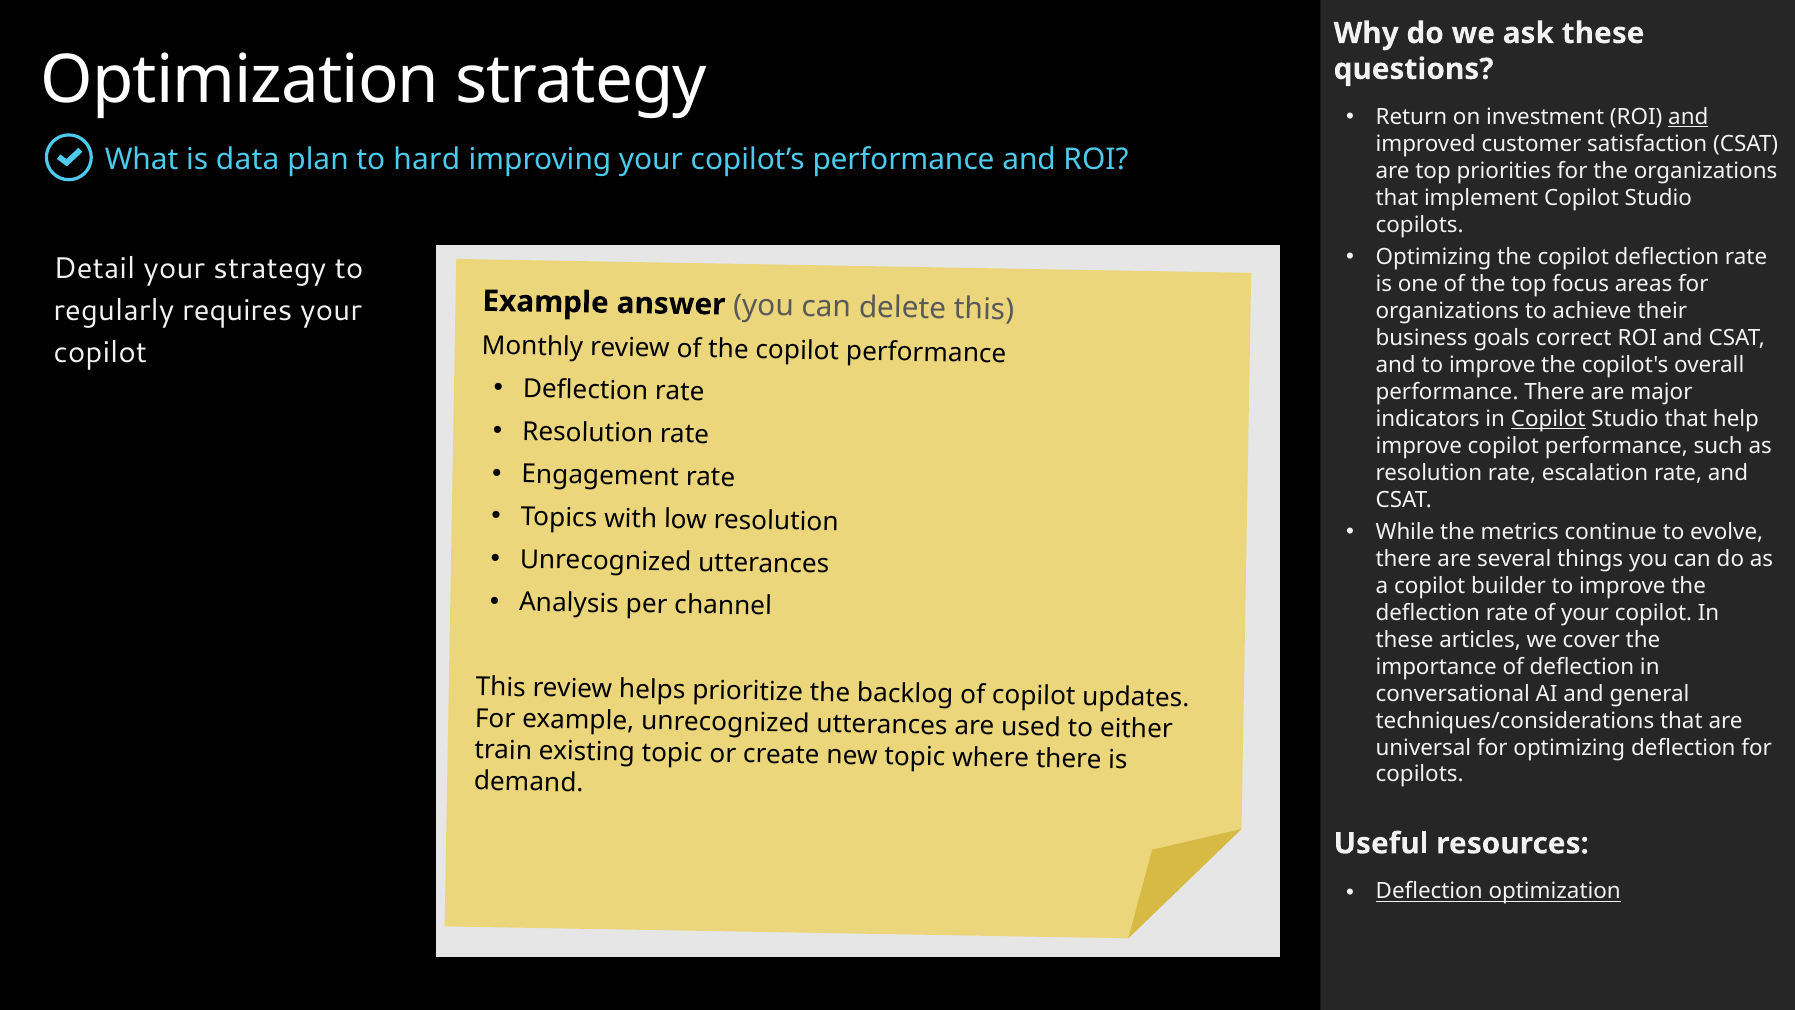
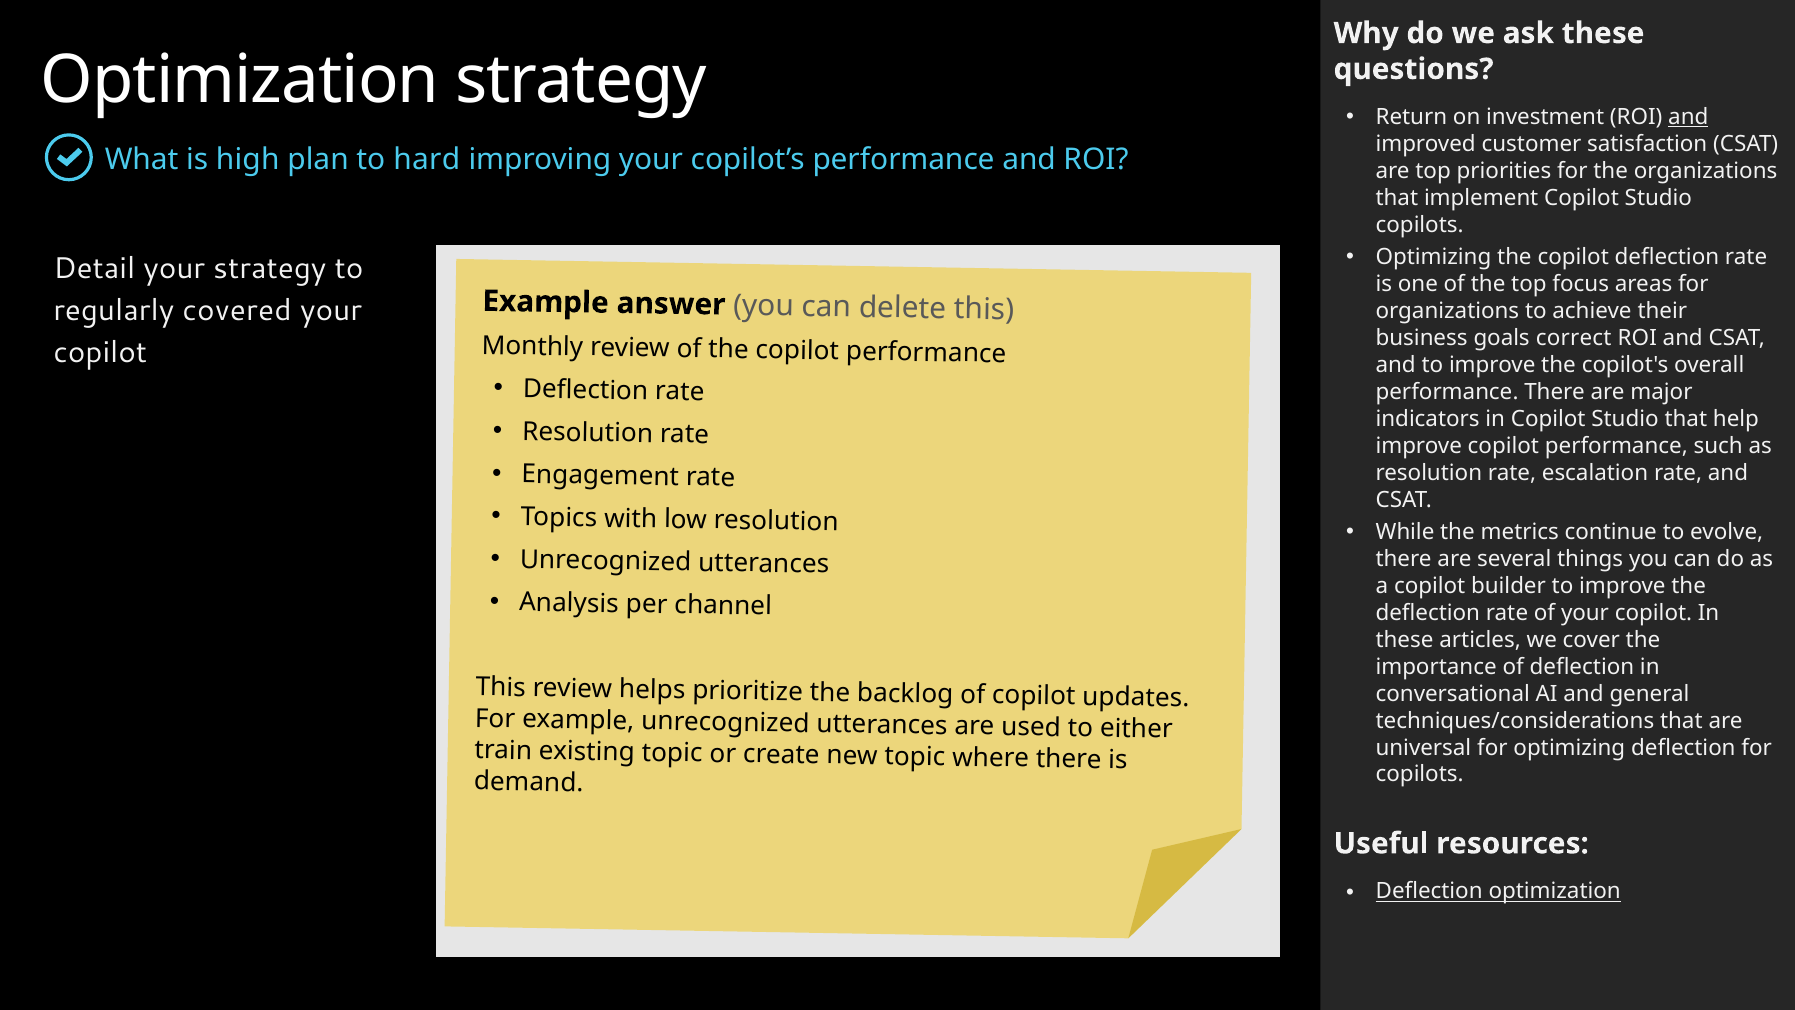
data: data -> high
requires: requires -> covered
Copilot at (1548, 419) underline: present -> none
